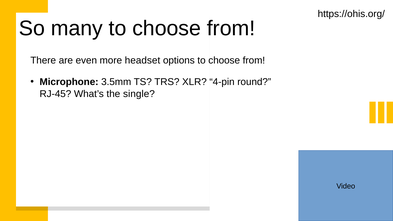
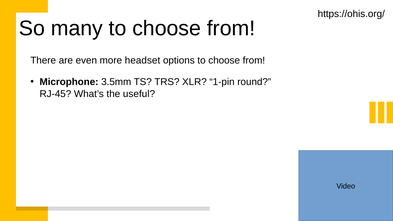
4-pin: 4-pin -> 1-pin
single: single -> useful
